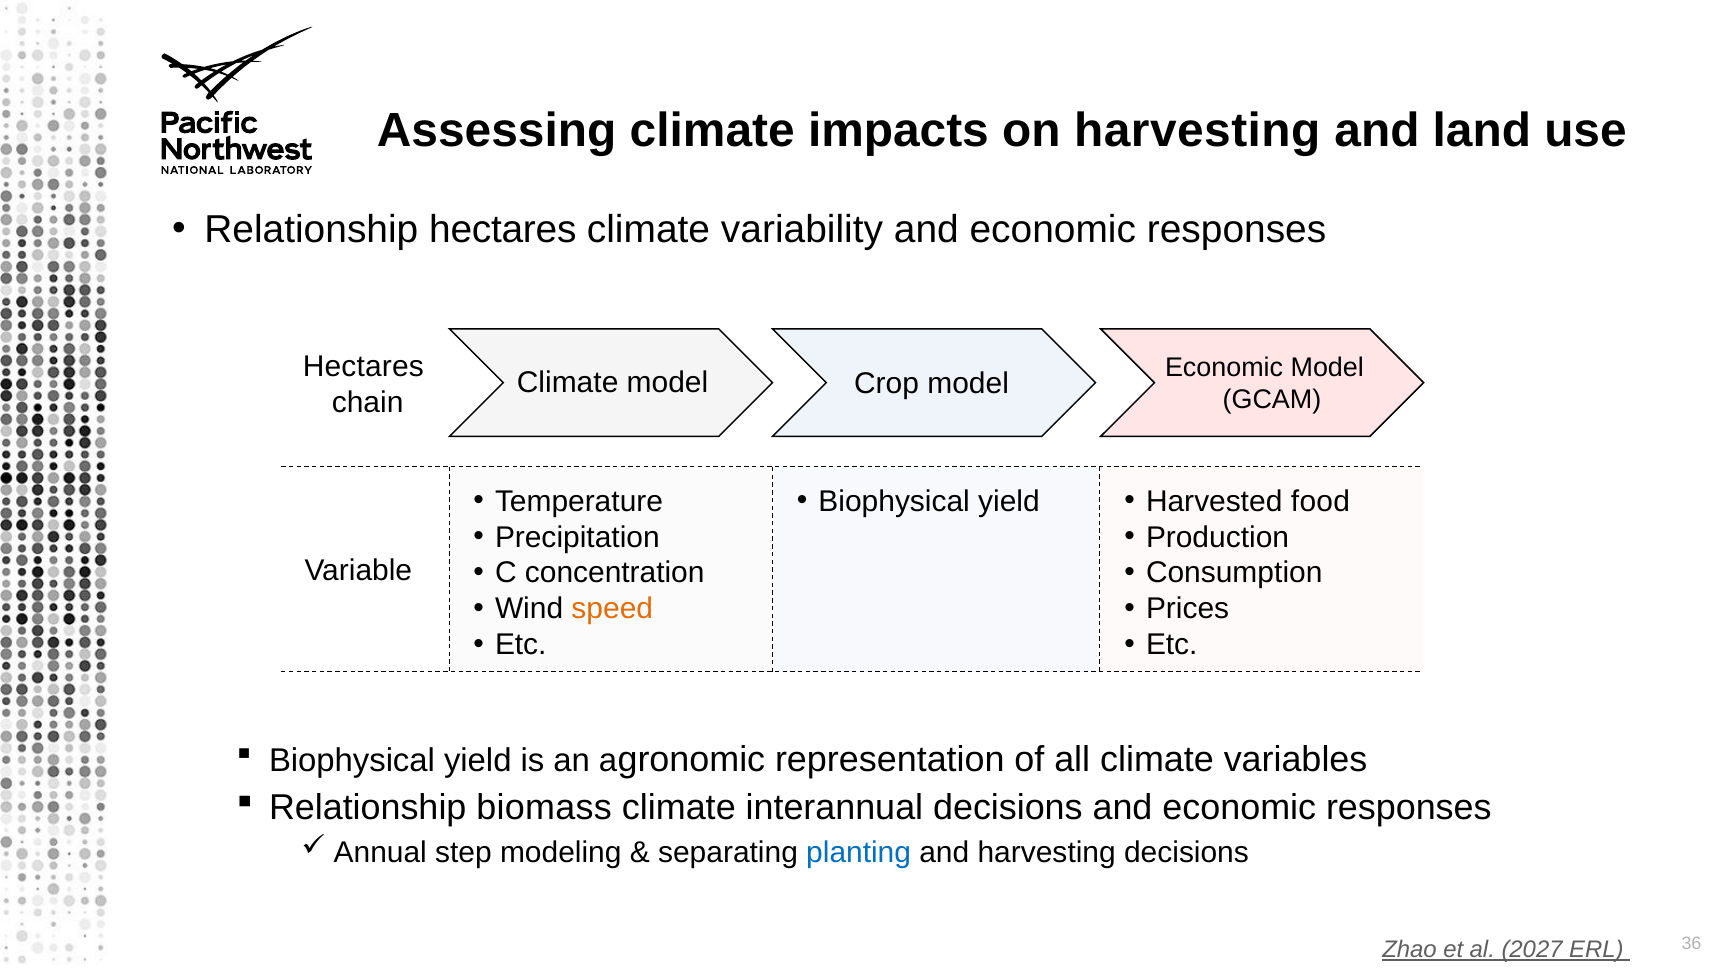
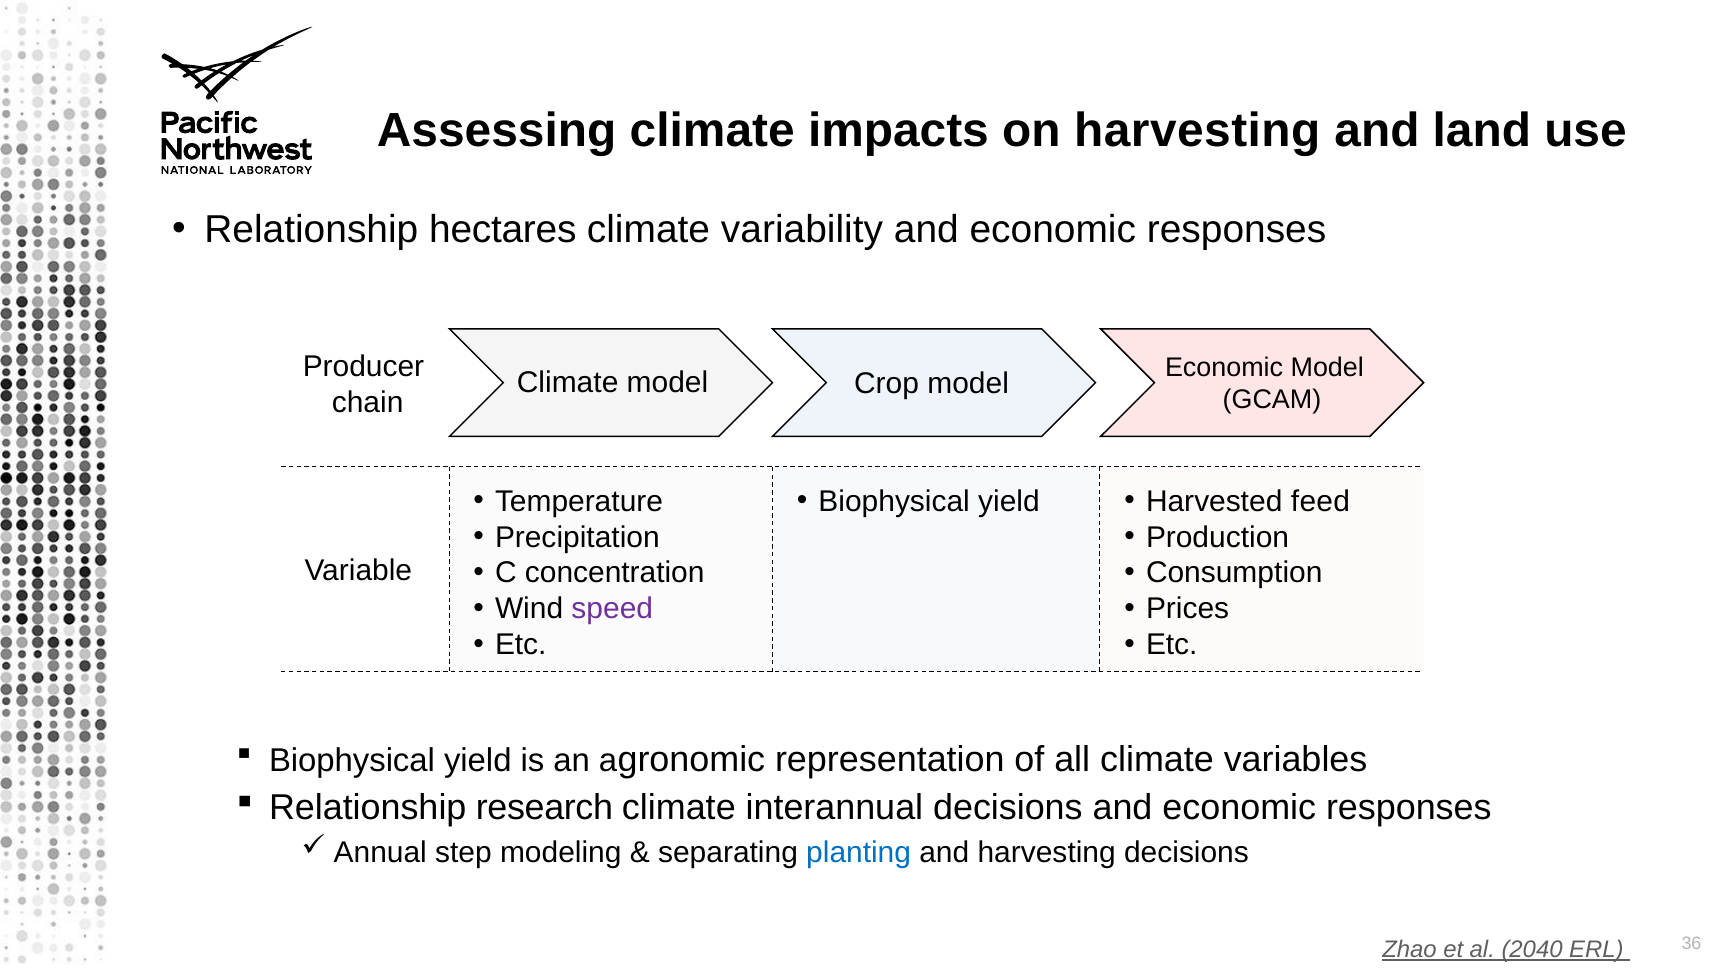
Hectares at (363, 366): Hectares -> Producer
food: food -> feed
speed colour: orange -> purple
biomass: biomass -> research
2027: 2027 -> 2040
